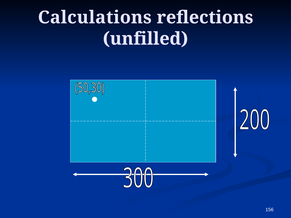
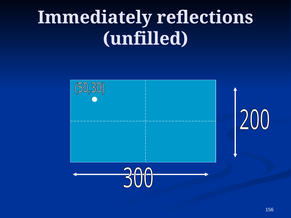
Calculations: Calculations -> Immediately
